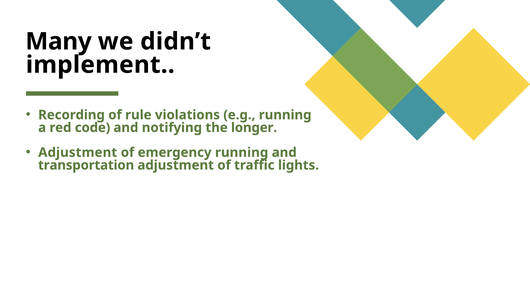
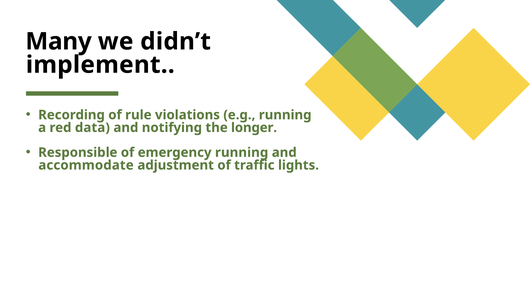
code: code -> data
Adjustment at (78, 153): Adjustment -> Responsible
transportation: transportation -> accommodate
